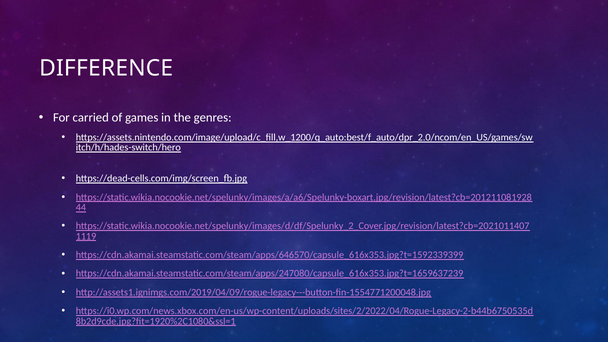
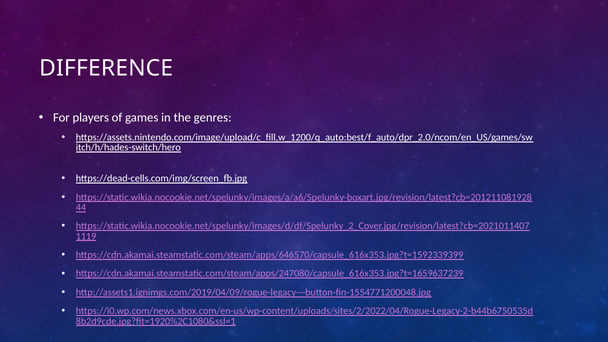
carried: carried -> players
